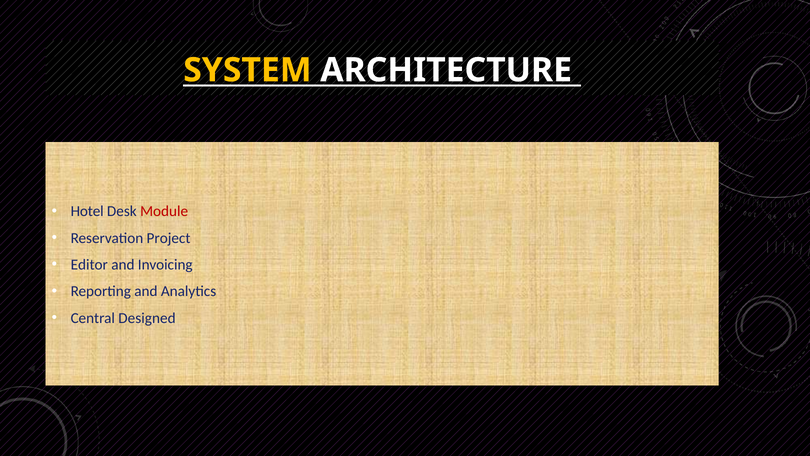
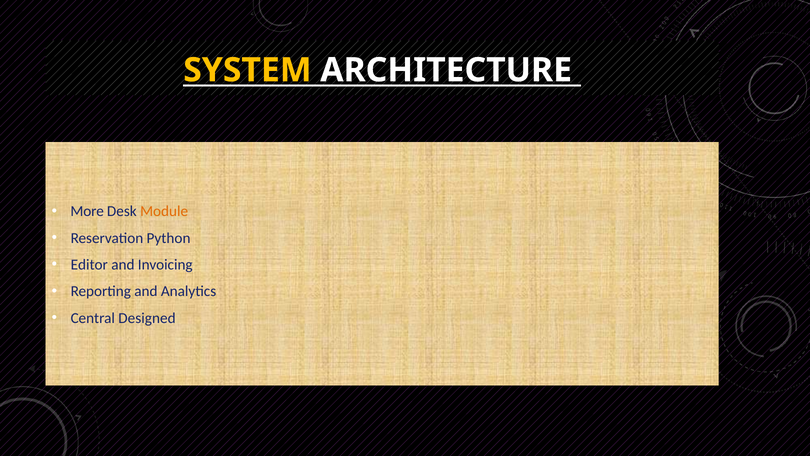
Hotel: Hotel -> More
Module colour: red -> orange
Project: Project -> Python
